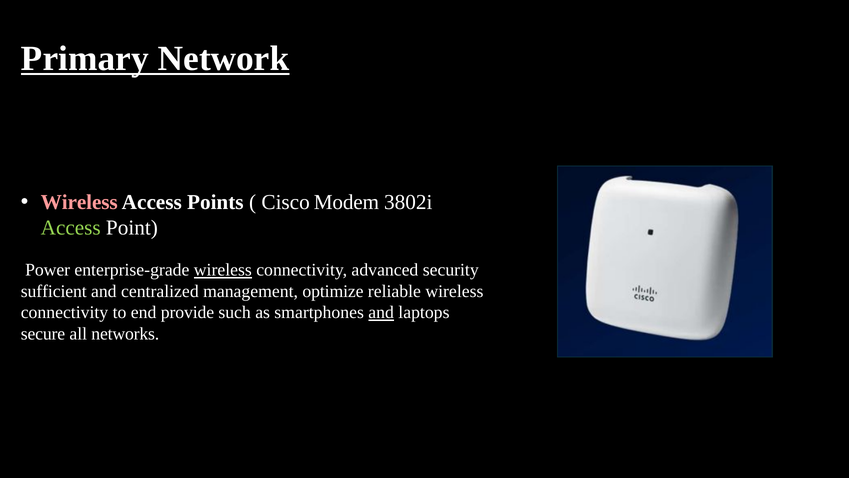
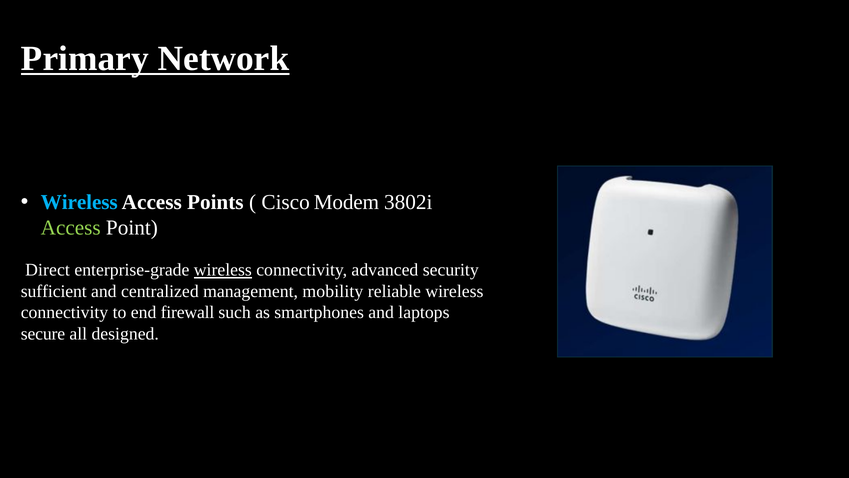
Wireless at (79, 202) colour: pink -> light blue
Power: Power -> Direct
optimize: optimize -> mobility
provide: provide -> firewall
and at (381, 312) underline: present -> none
networks: networks -> designed
